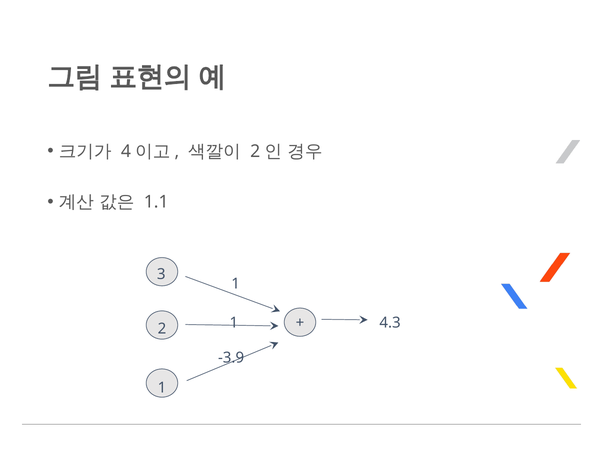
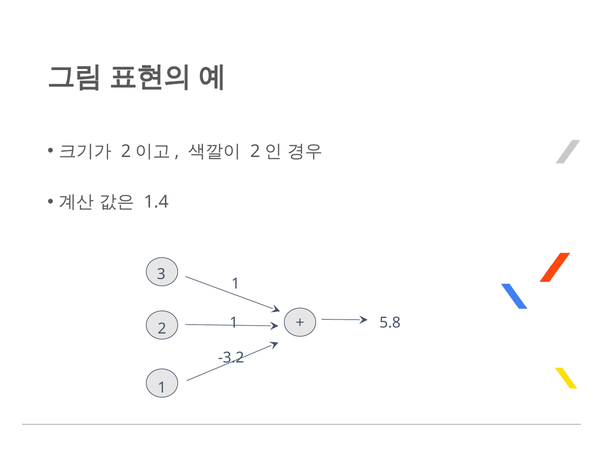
4 at (126, 151): 4 -> 2
1.1: 1.1 -> 1.4
4.3: 4.3 -> 5.8
-3.9: -3.9 -> -3.2
